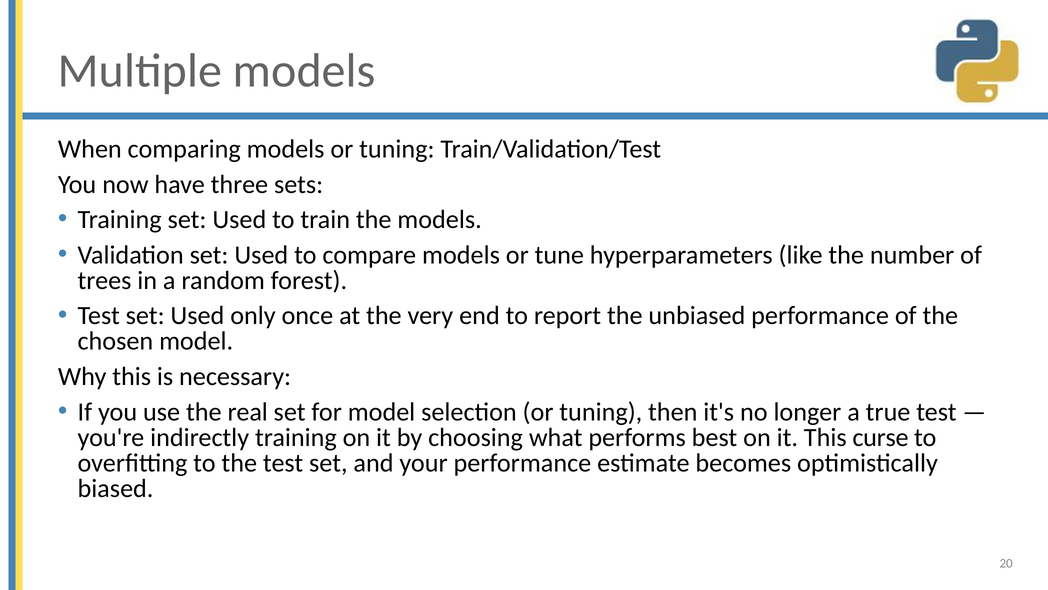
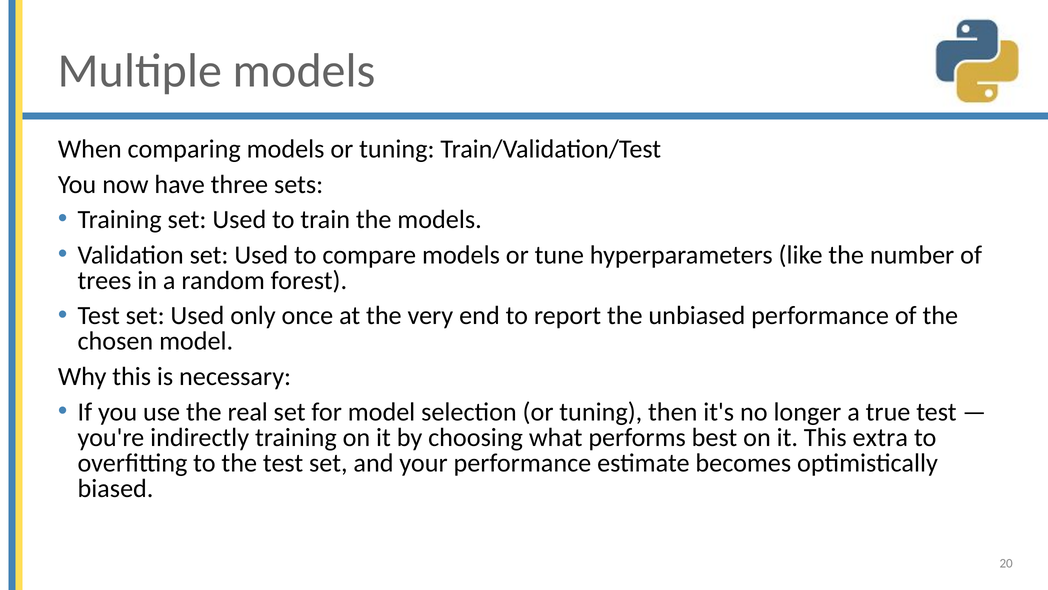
curse: curse -> extra
